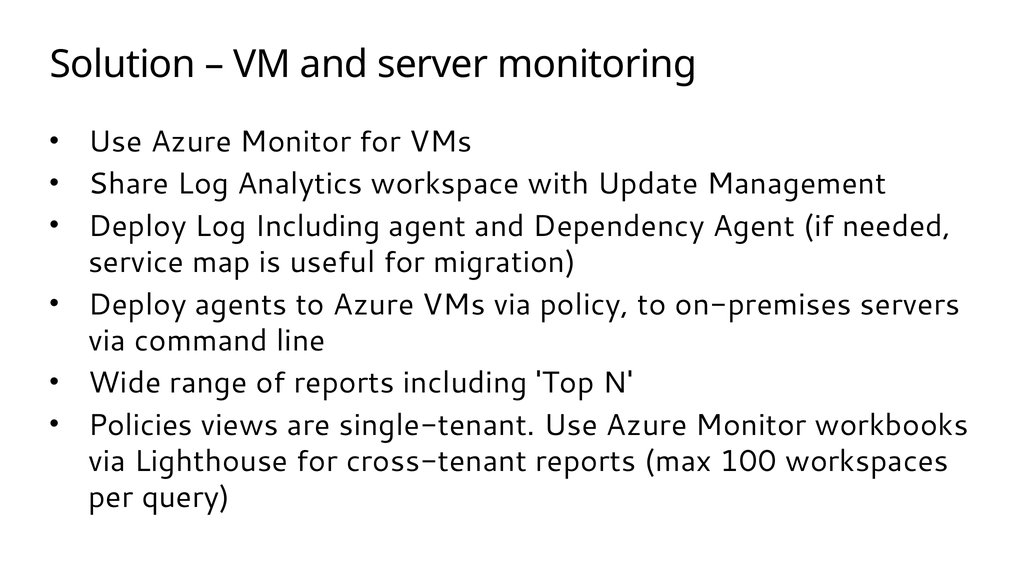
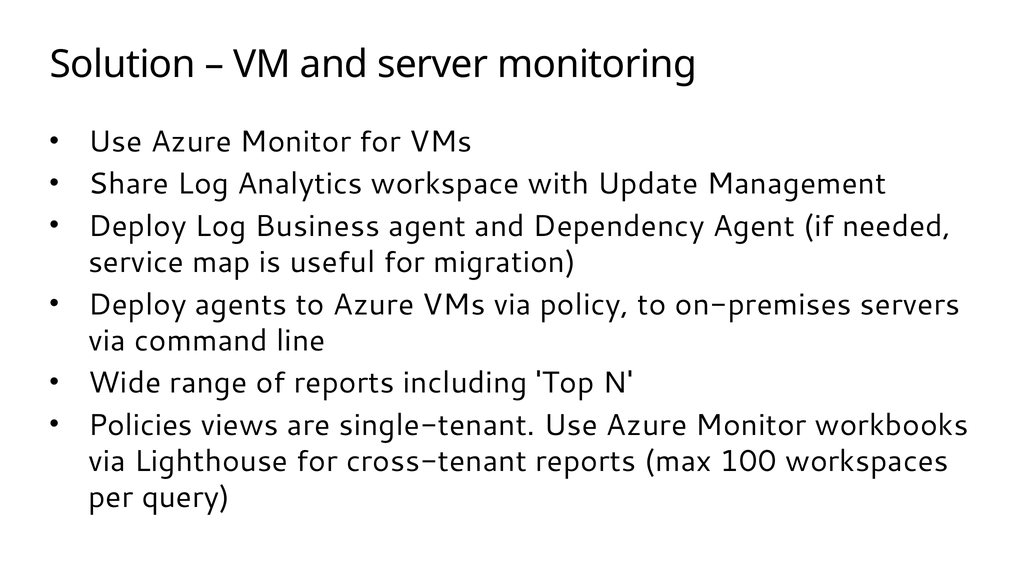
Log Including: Including -> Business
